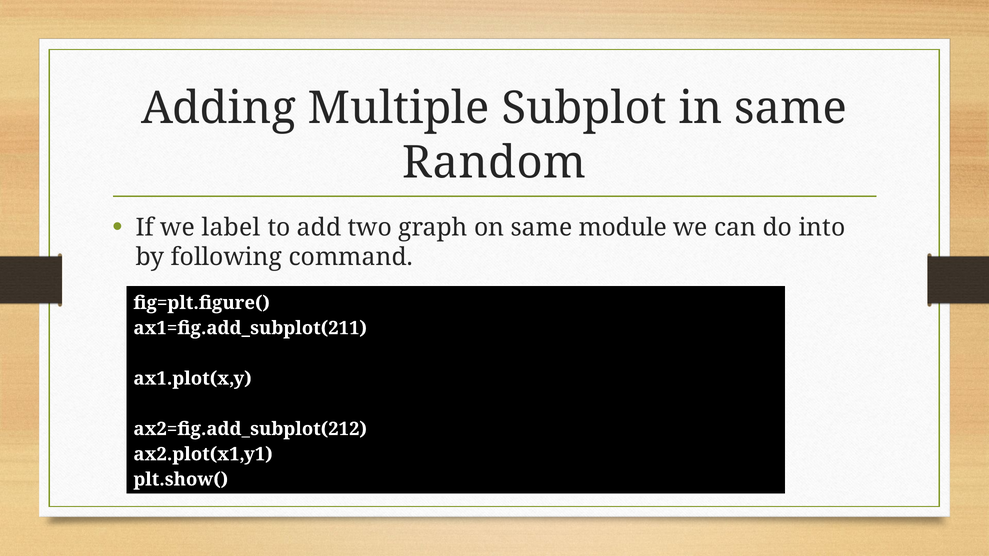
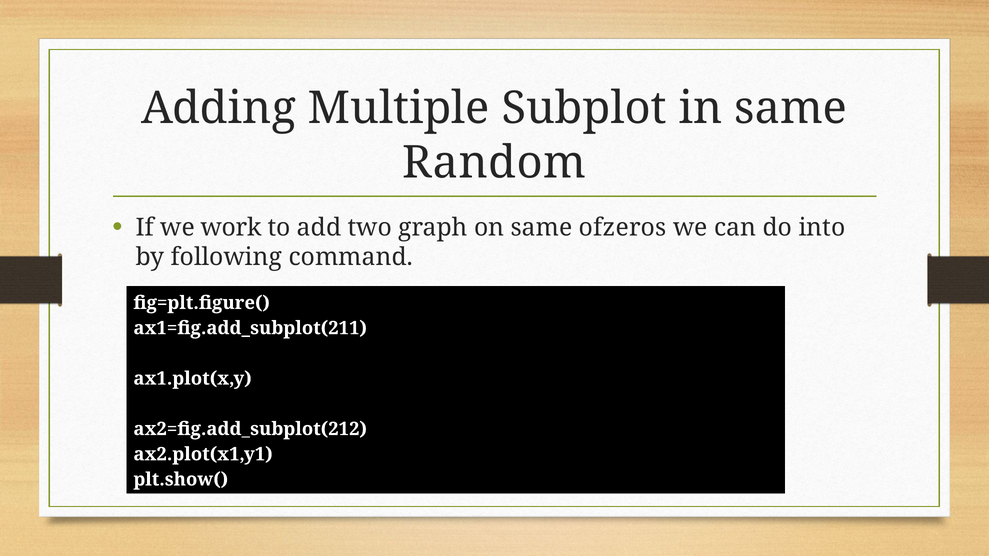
label: label -> work
module: module -> ofzeros
